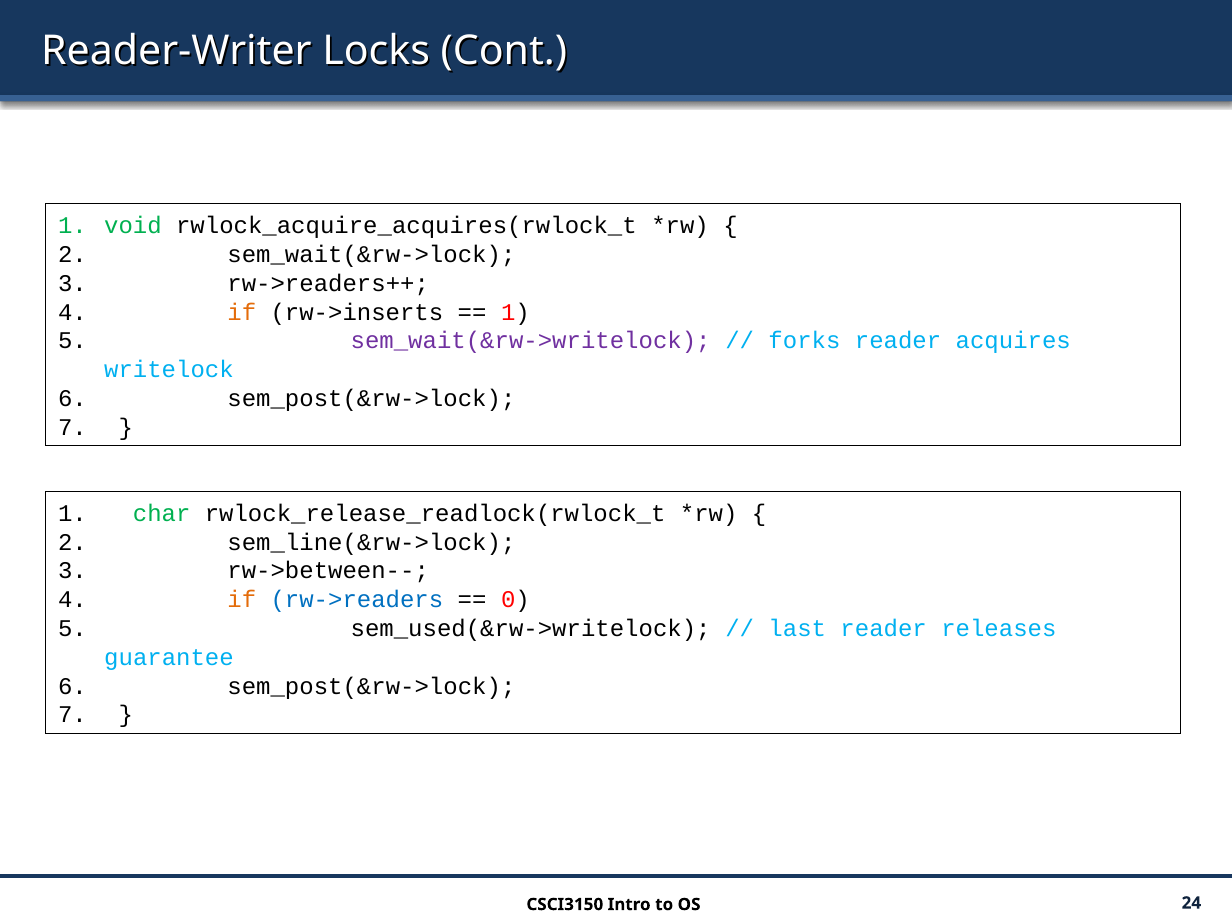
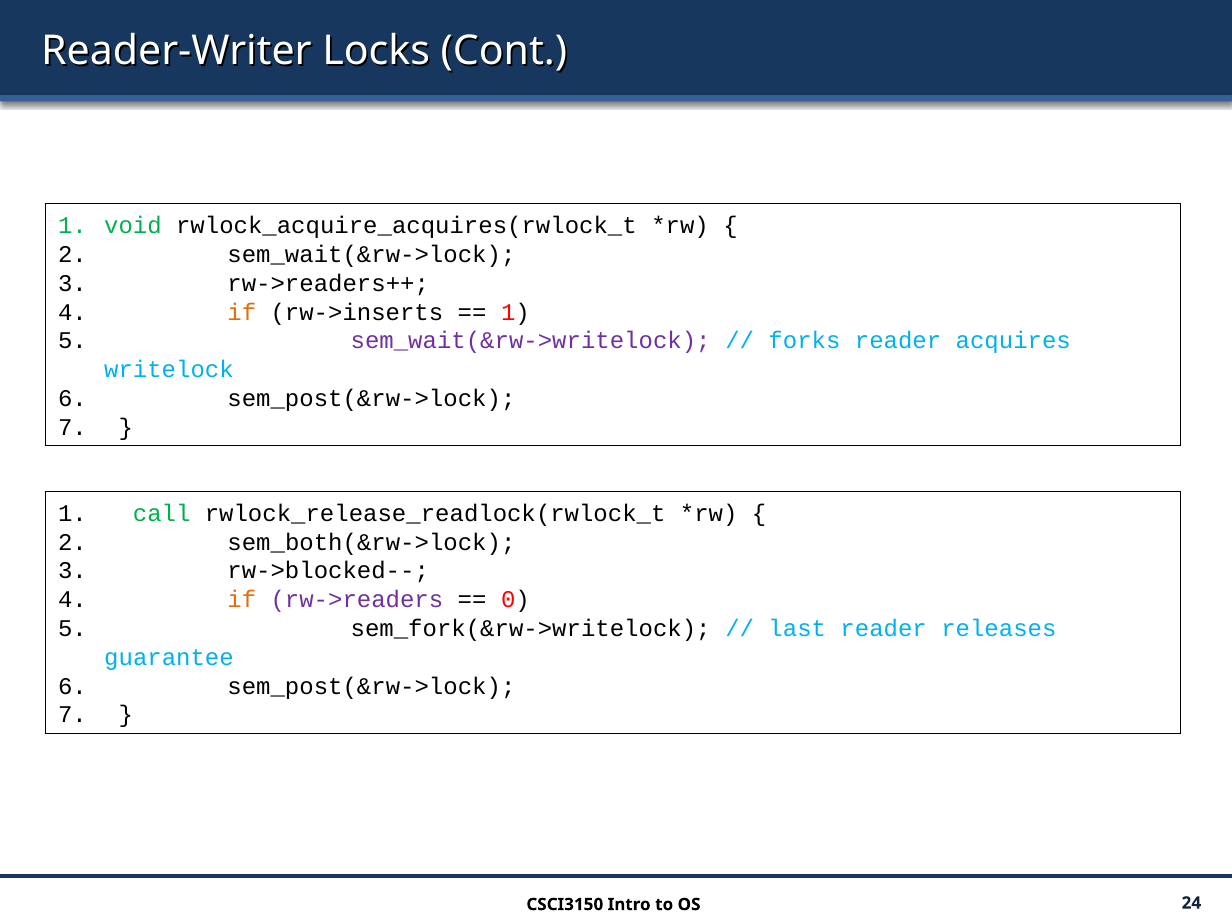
char: char -> call
sem_line(&rw->lock: sem_line(&rw->lock -> sem_both(&rw->lock
rw->between--: rw->between-- -> rw->blocked--
rw->readers colour: blue -> purple
sem_used(&rw->writelock: sem_used(&rw->writelock -> sem_fork(&rw->writelock
